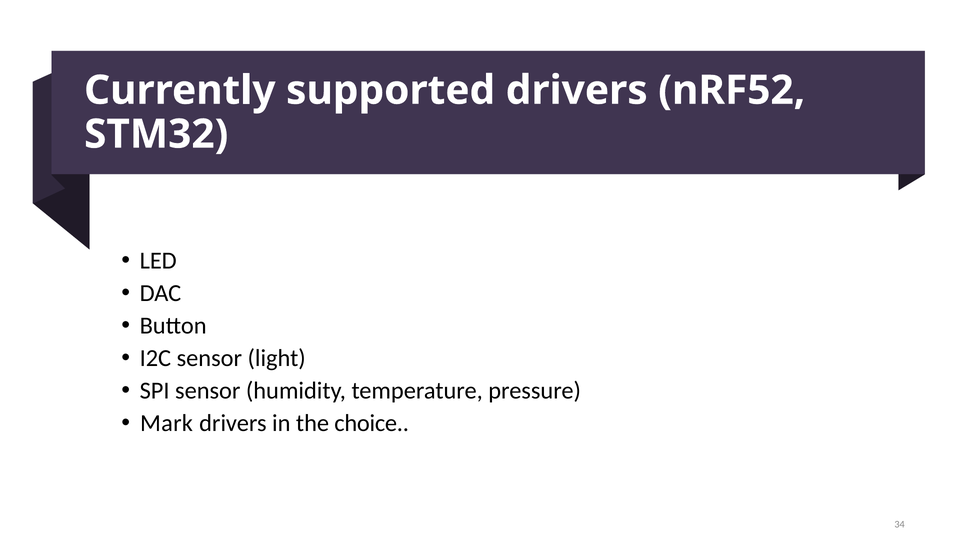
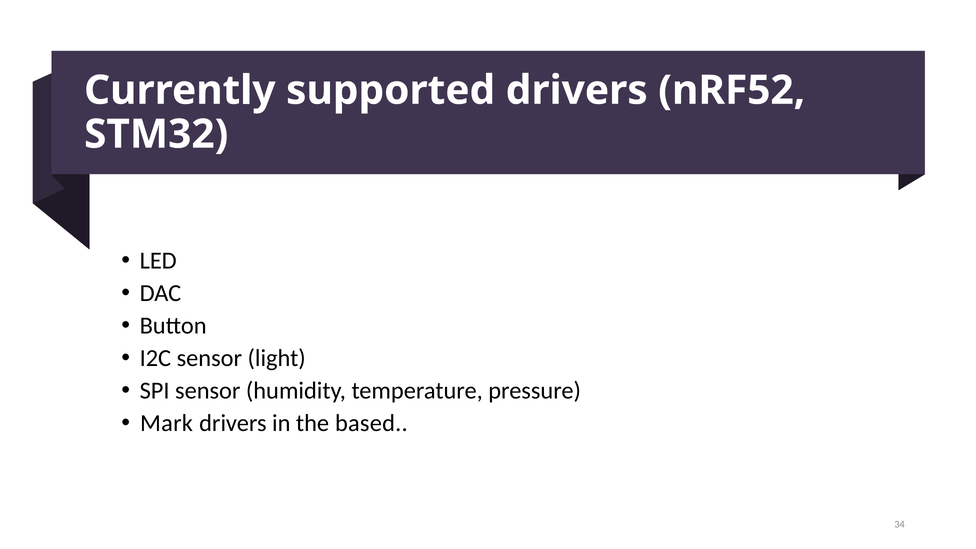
choice: choice -> based
